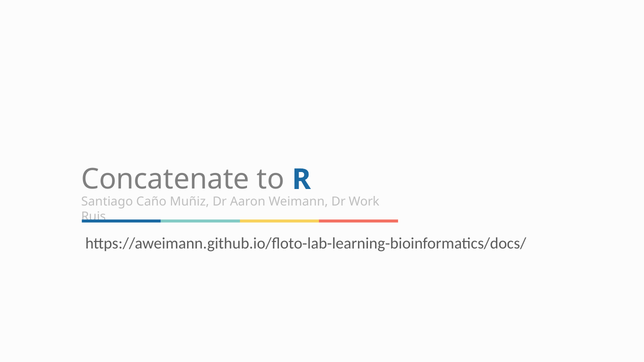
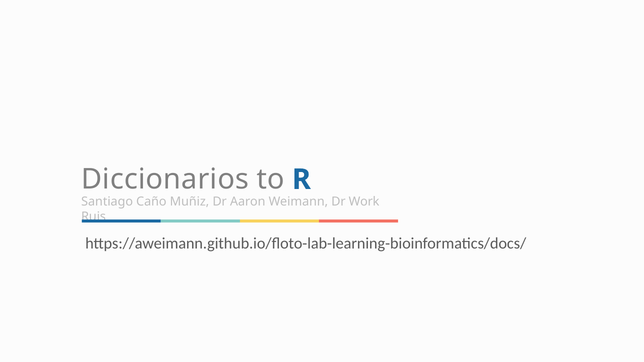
Concatenate: Concatenate -> Diccionarios
